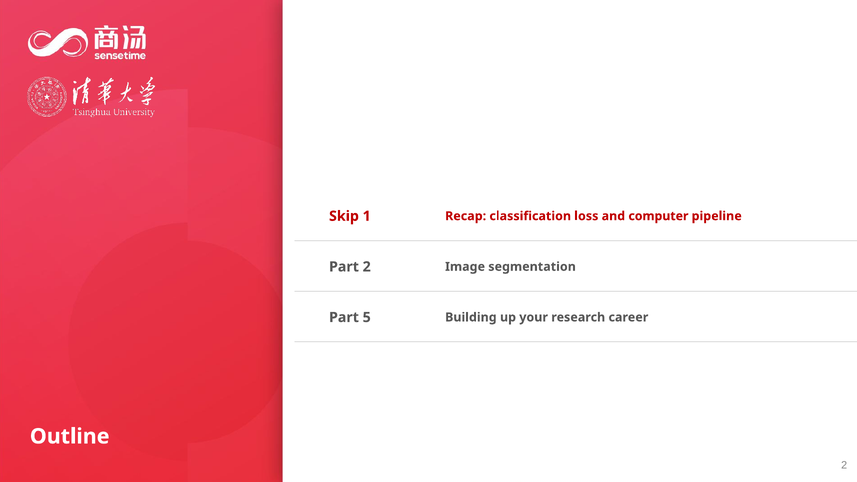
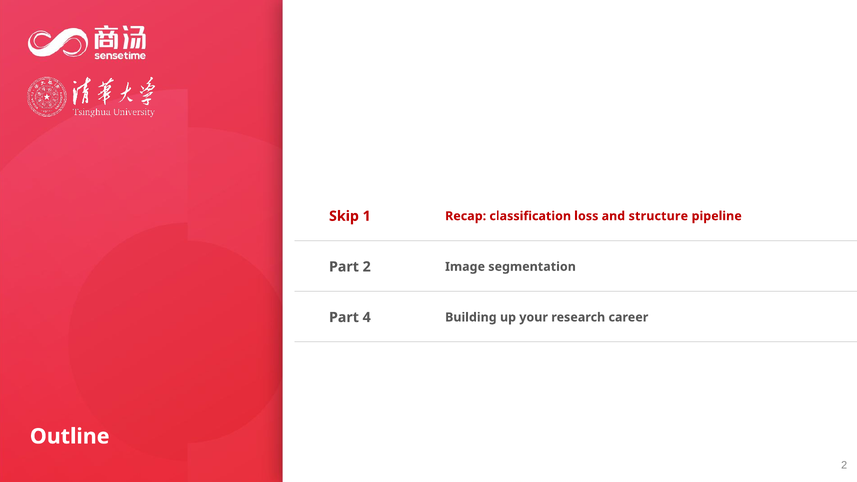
computer: computer -> structure
Part 5: 5 -> 4
